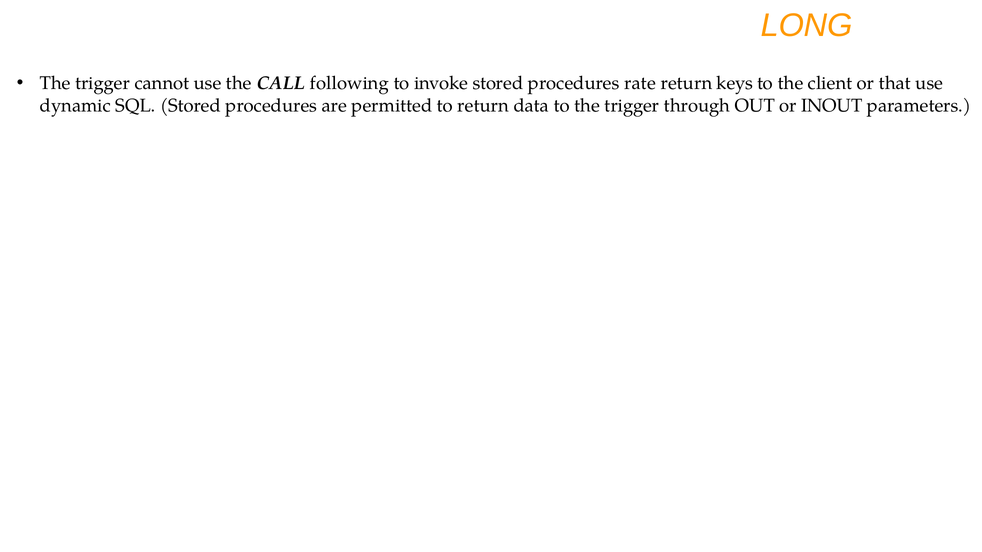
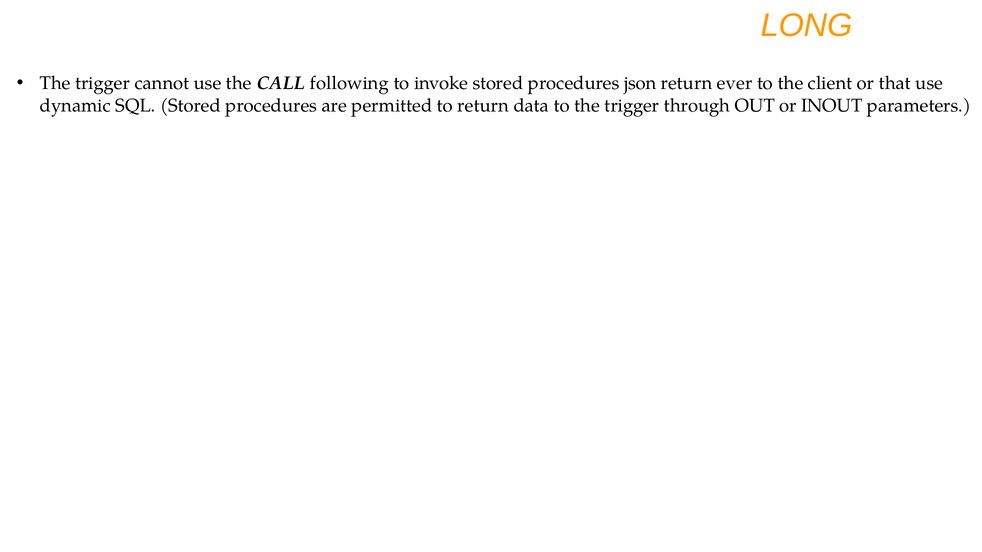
rate: rate -> json
keys: keys -> ever
